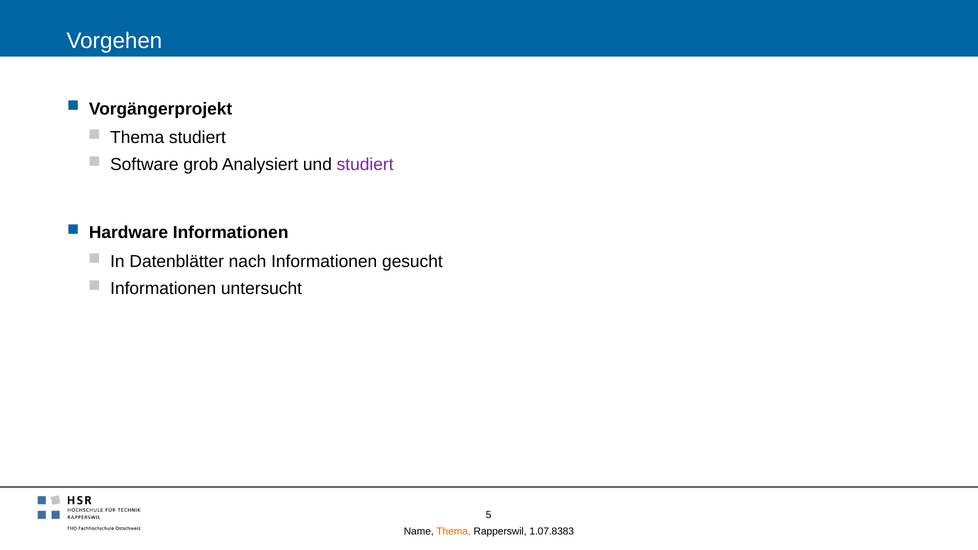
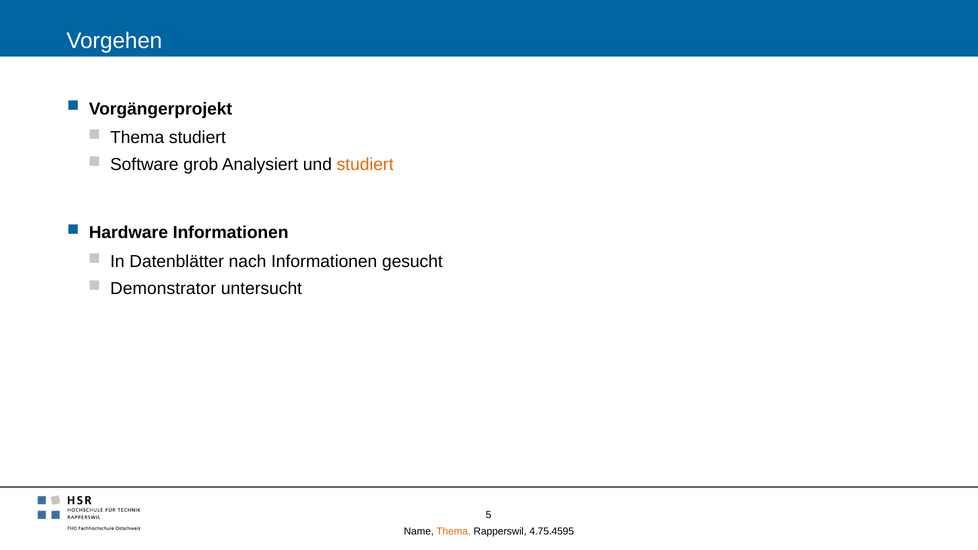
studiert at (365, 165) colour: purple -> orange
Informationen at (163, 289): Informationen -> Demonstrator
1.07.8383: 1.07.8383 -> 4.75.4595
